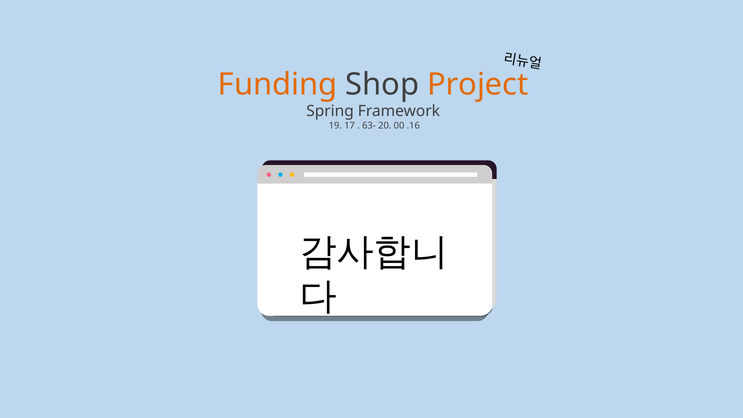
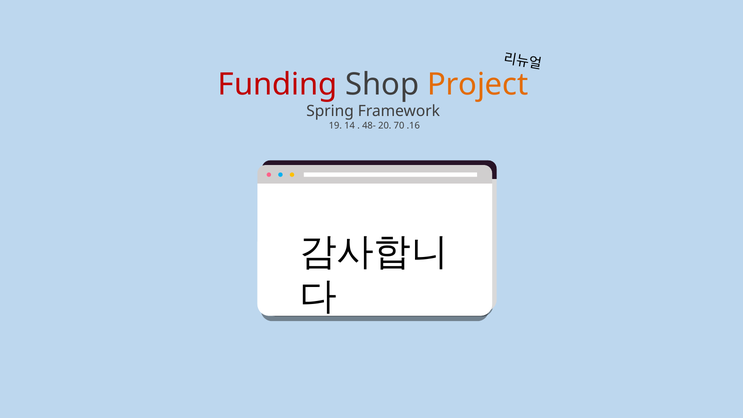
Funding colour: orange -> red
17: 17 -> 14
63-: 63- -> 48-
00: 00 -> 70
